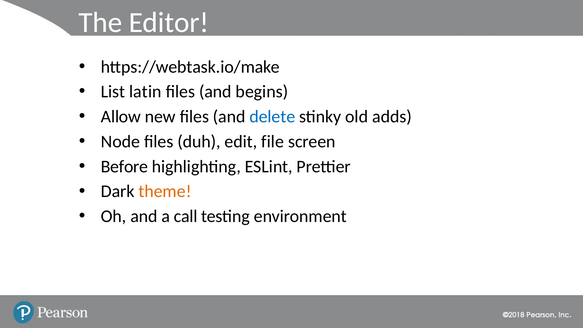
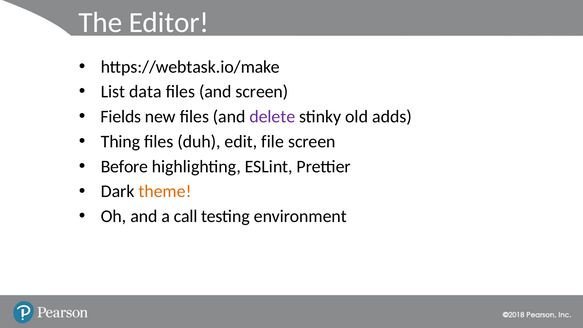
latin: latin -> data
and begins: begins -> screen
Allow: Allow -> Fields
delete colour: blue -> purple
Node: Node -> Thing
